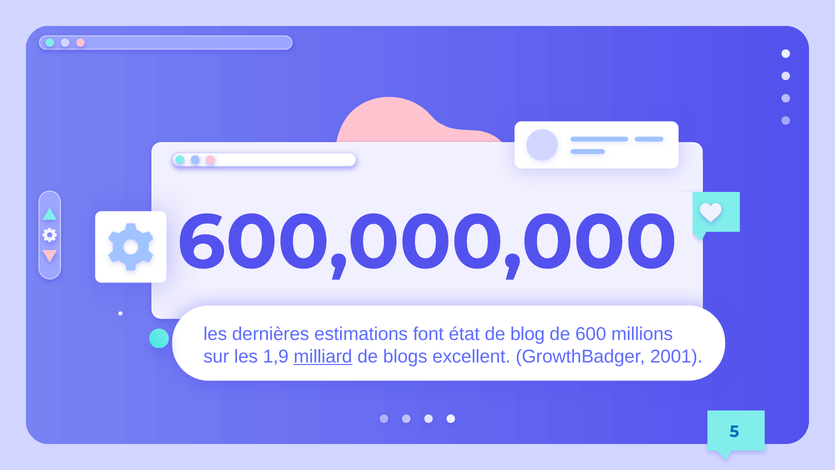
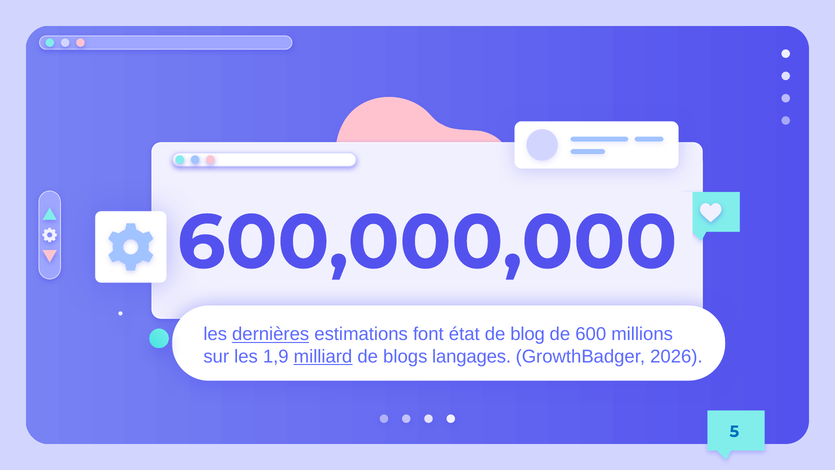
dernières underline: none -> present
excellent: excellent -> langages
2001: 2001 -> 2026
